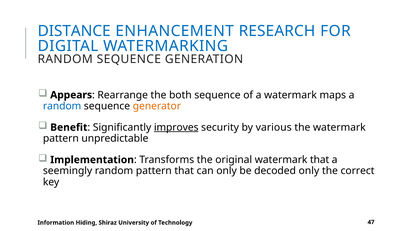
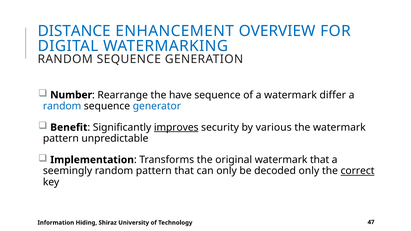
RESEARCH: RESEARCH -> OVERVIEW
Appears: Appears -> Number
both: both -> have
maps: maps -> differ
generator colour: orange -> blue
correct underline: none -> present
